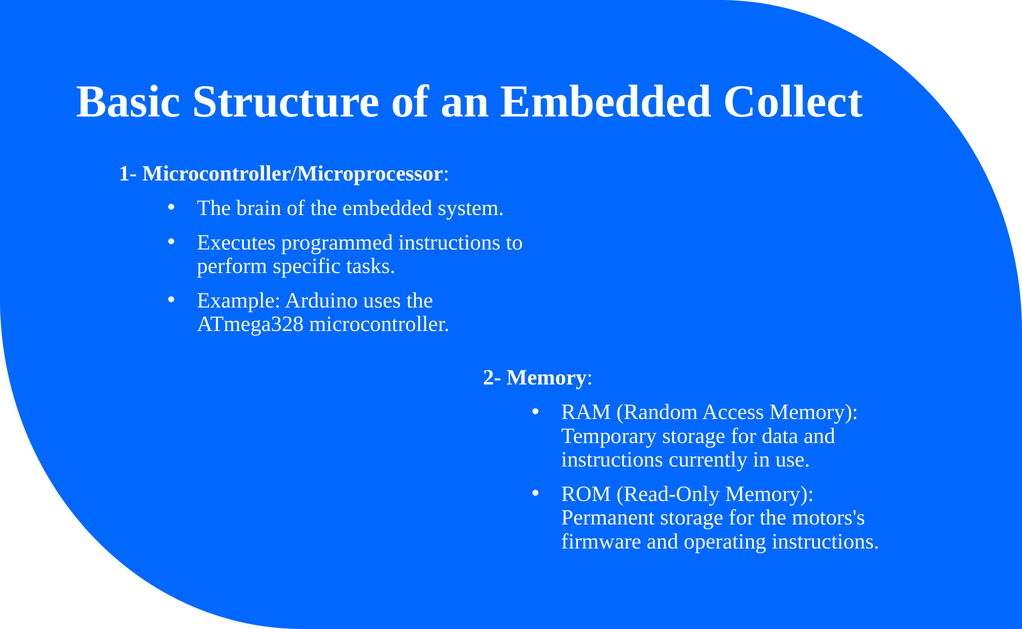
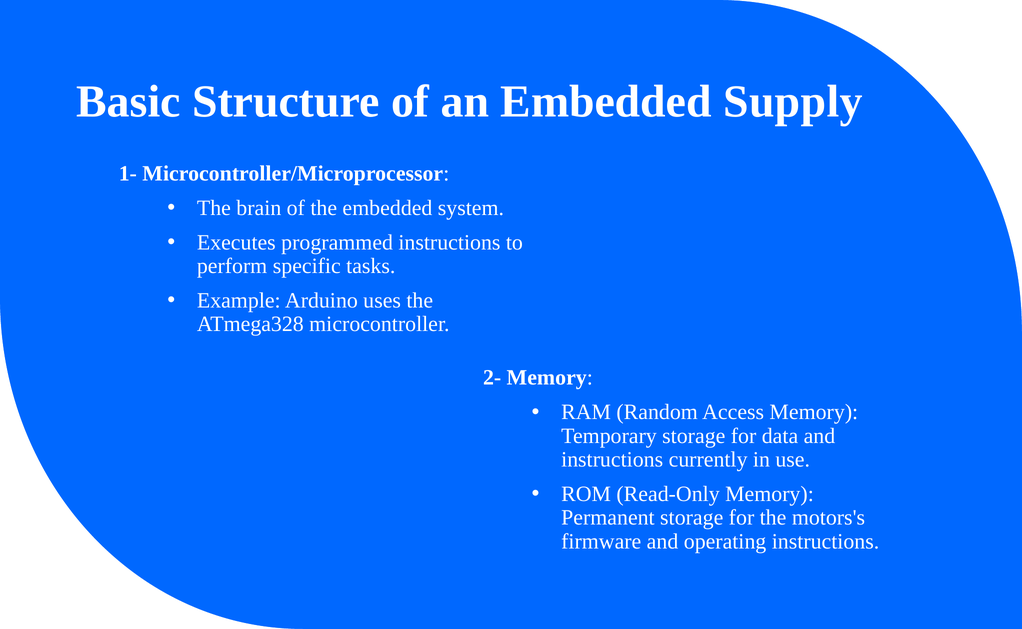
Collect: Collect -> Supply
